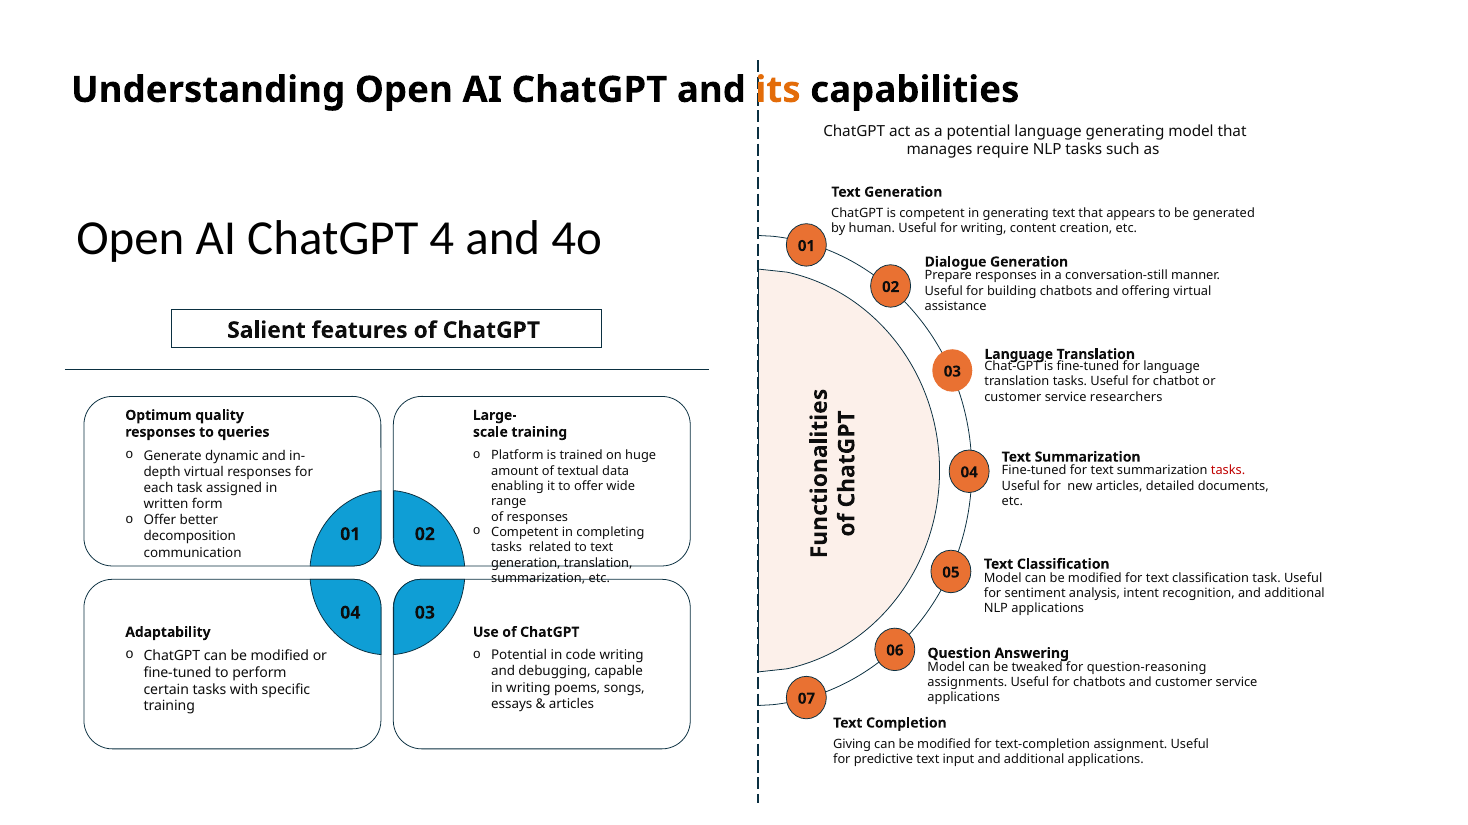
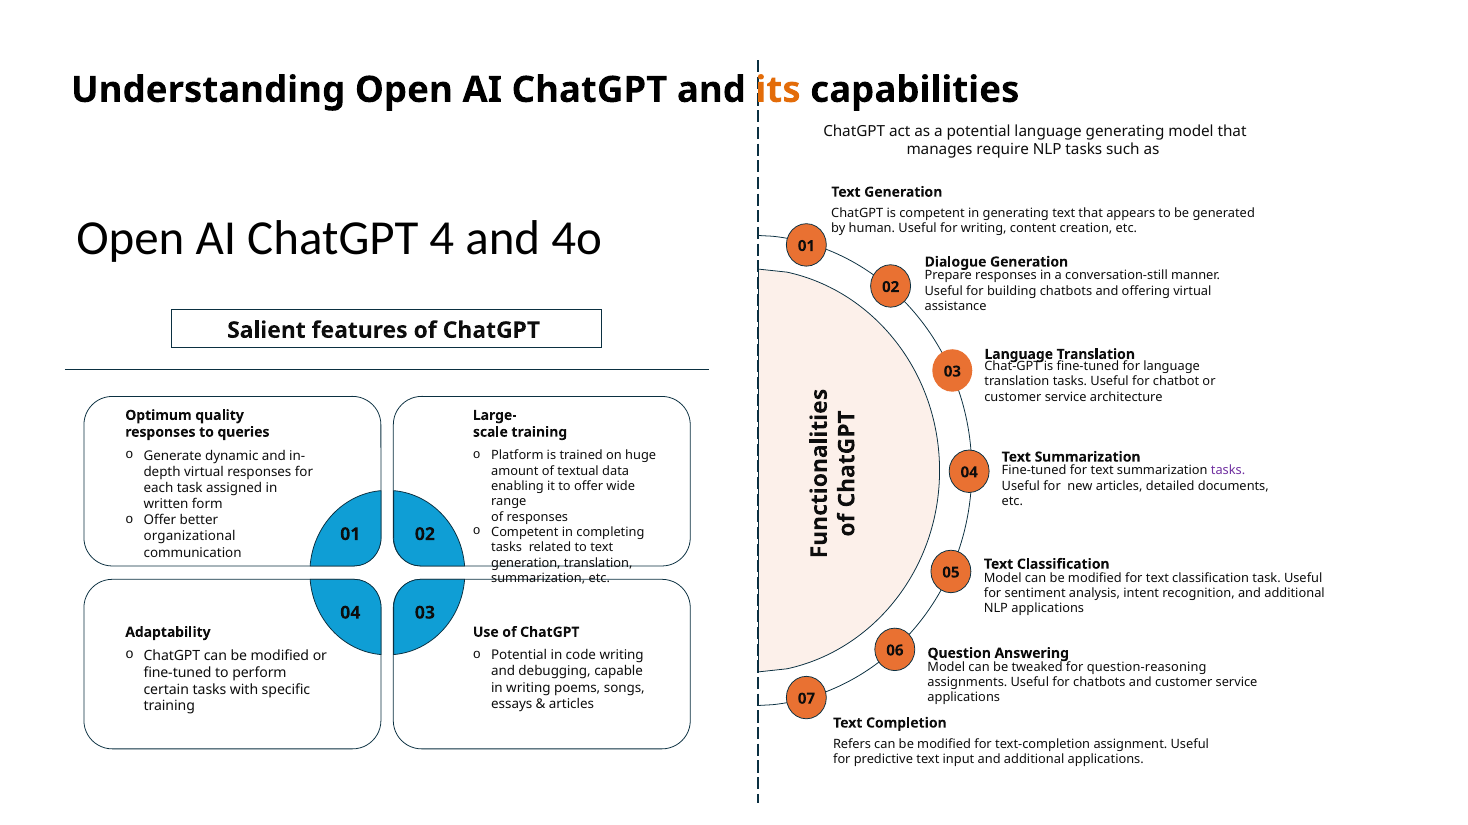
researchers: researchers -> architecture
tasks at (1228, 471) colour: red -> purple
decomposition: decomposition -> organizational
Giving: Giving -> Refers
